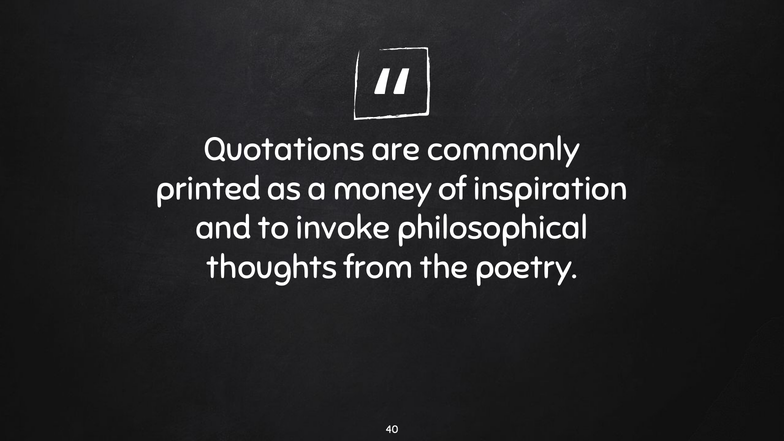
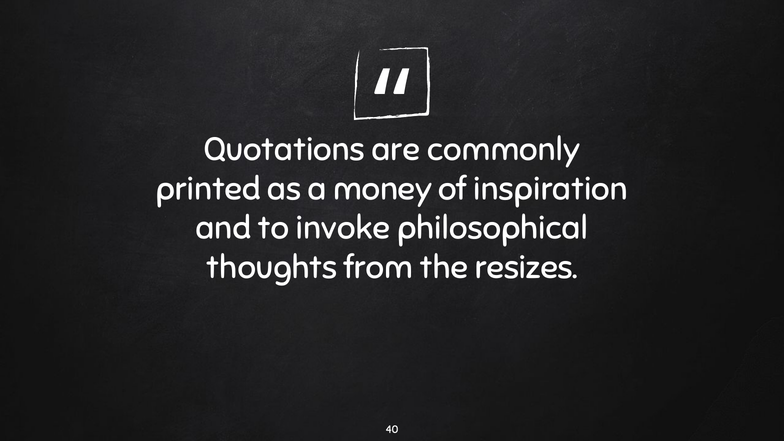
poetry: poetry -> resizes
